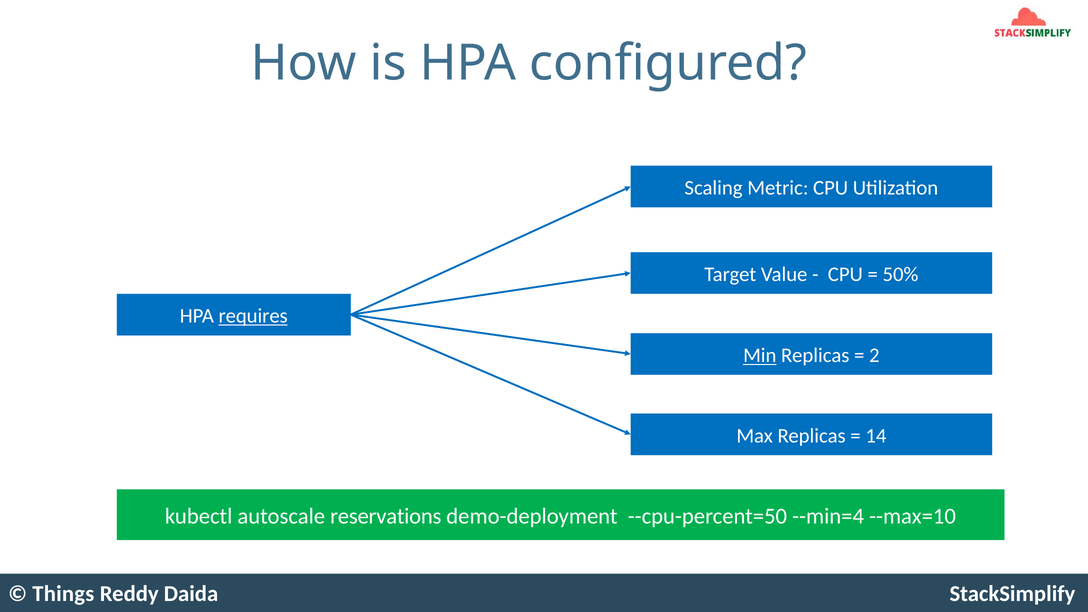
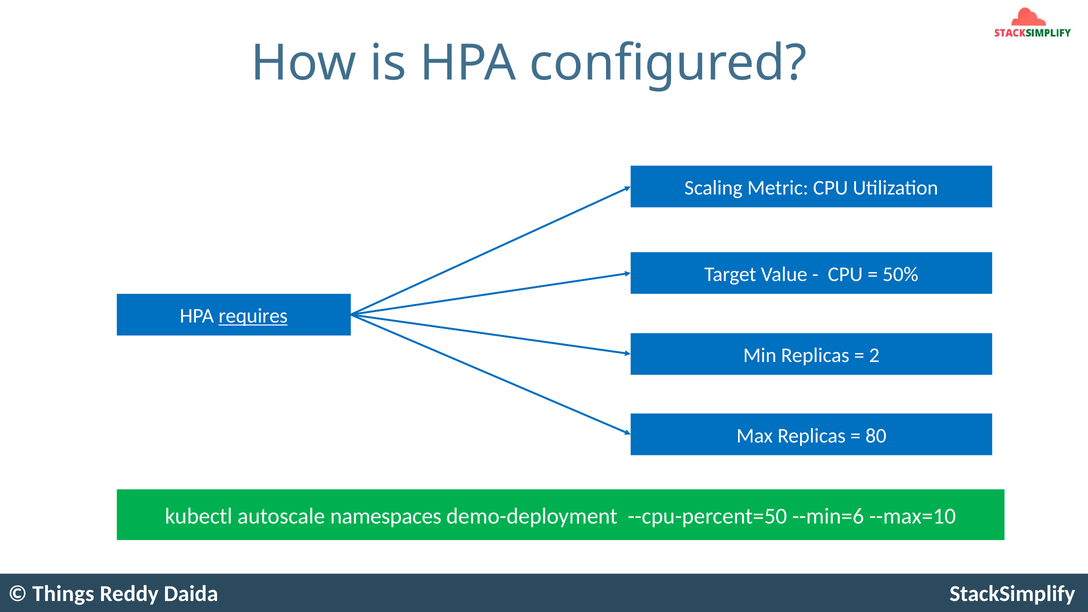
Min underline: present -> none
14: 14 -> 80
reservations: reservations -> namespaces
--min=4: --min=4 -> --min=6
